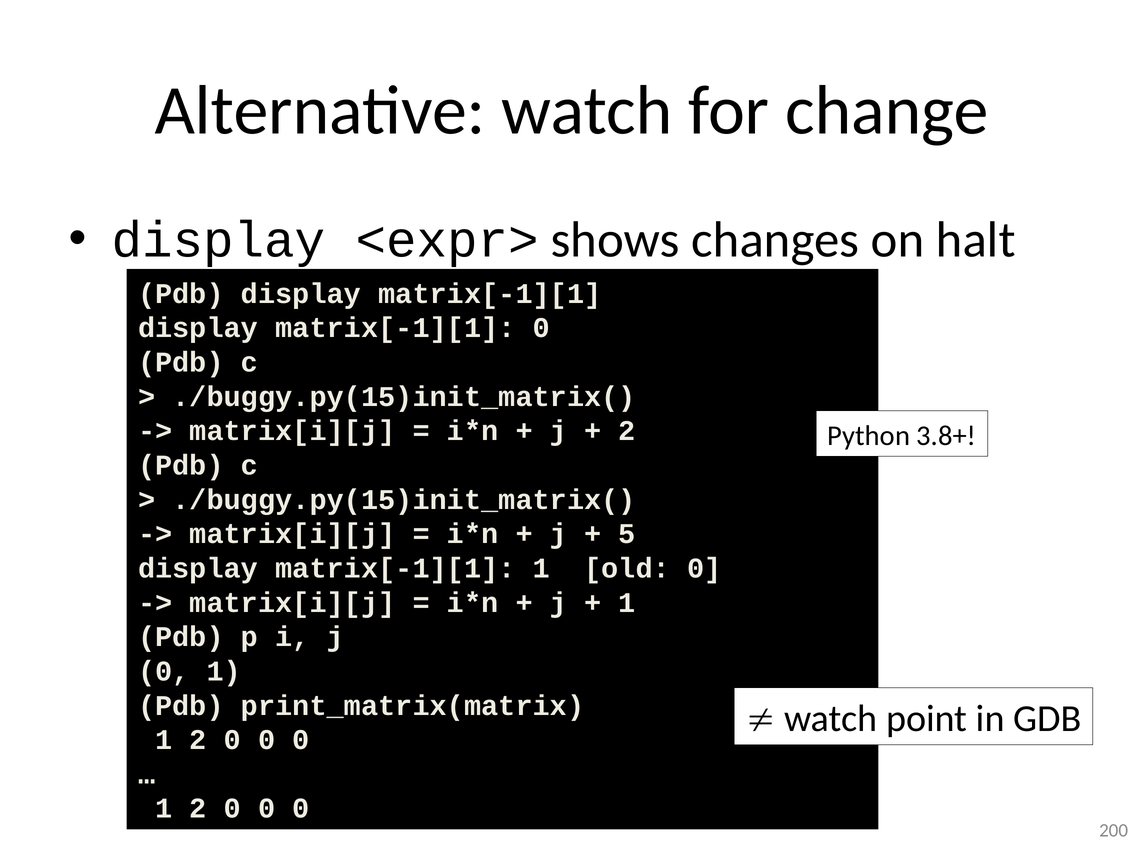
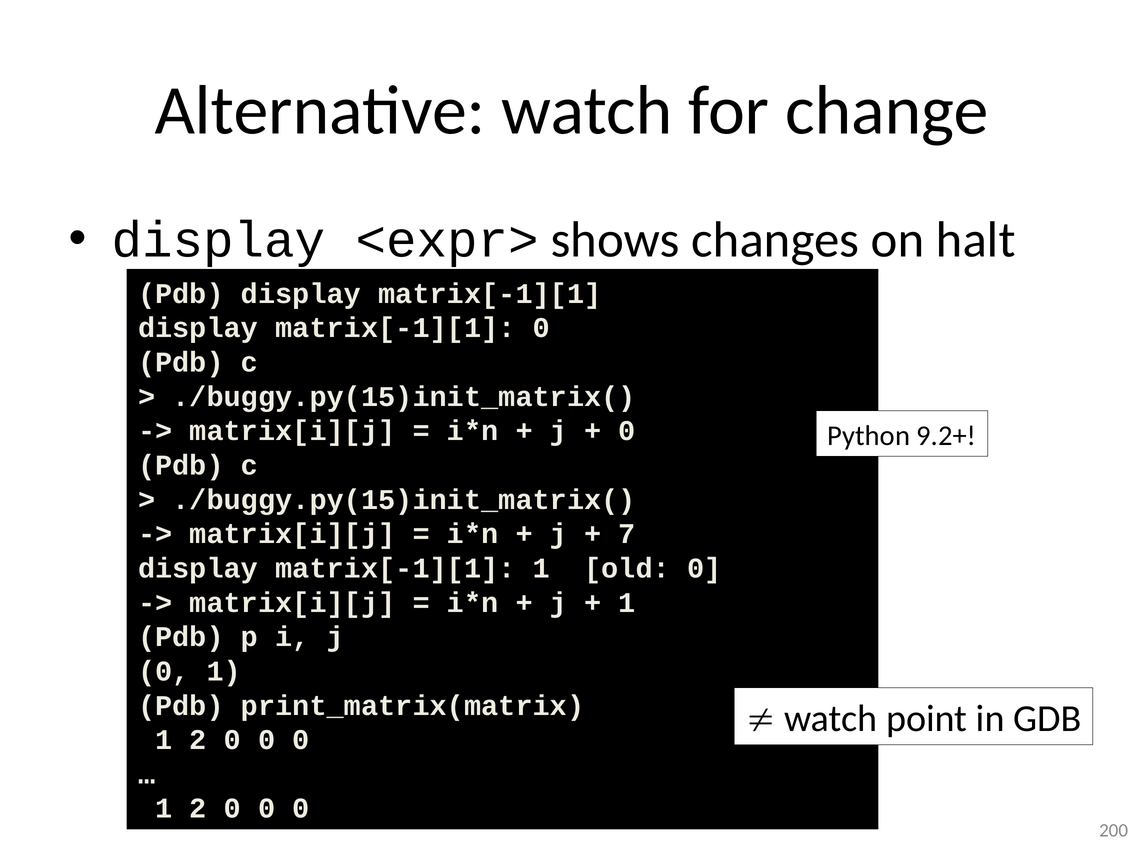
2 at (627, 431): 2 -> 0
3.8+: 3.8+ -> 9.2+
5: 5 -> 7
